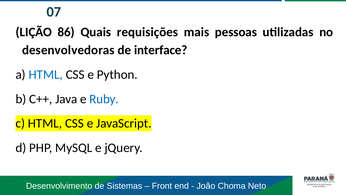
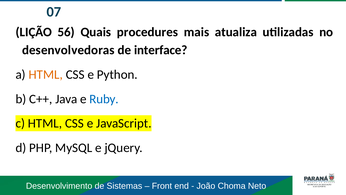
86: 86 -> 56
requisições: requisições -> procedures
pessoas: pessoas -> atualiza
HTML at (46, 74) colour: blue -> orange
